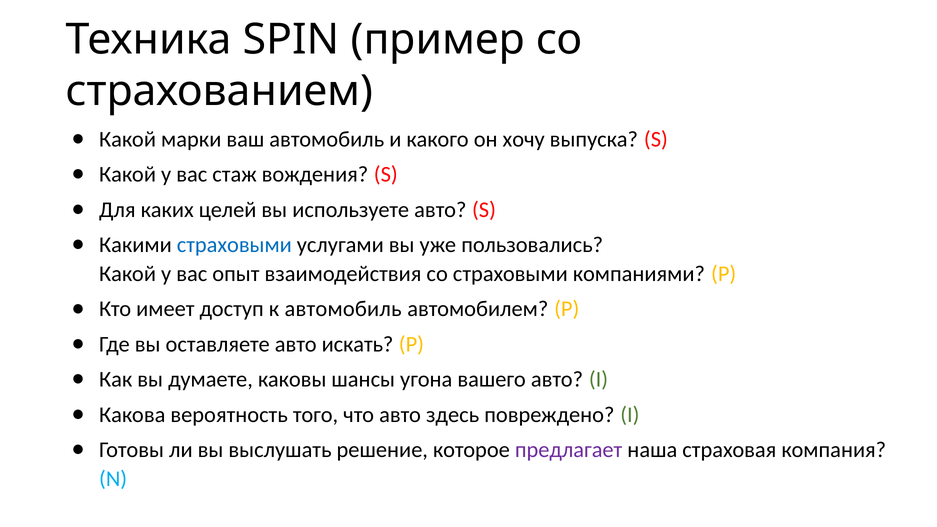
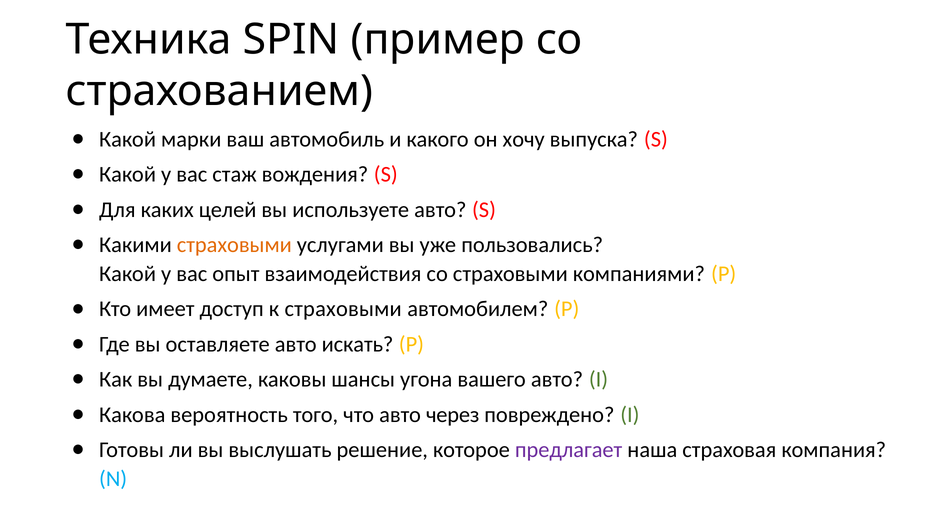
страховыми at (234, 245) colour: blue -> orange
к автомобиль: автомобиль -> страховыми
здесь: здесь -> через
